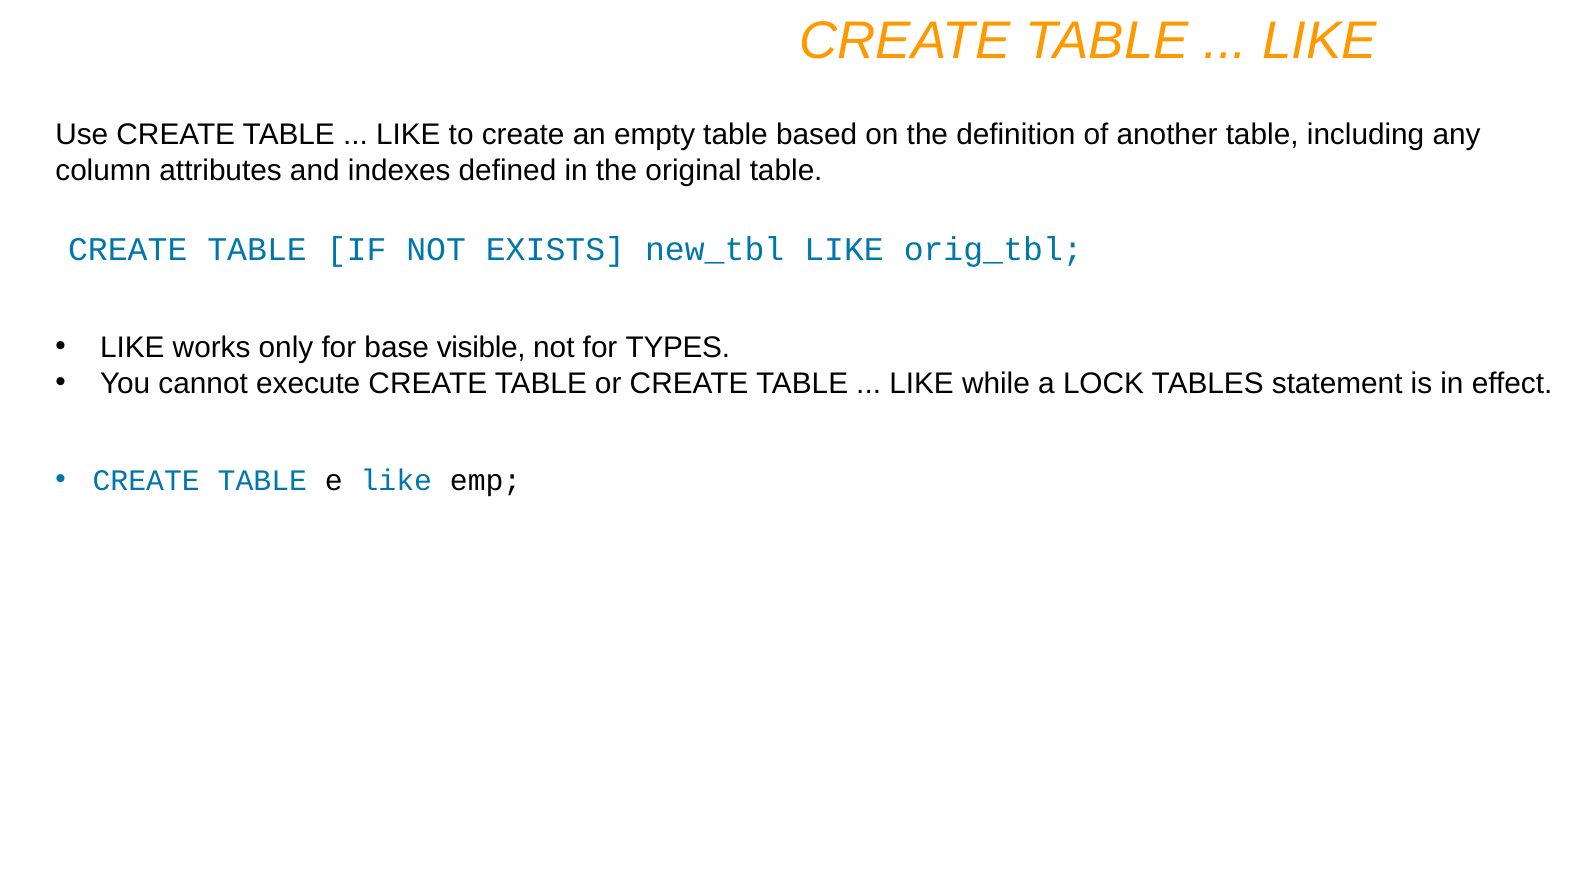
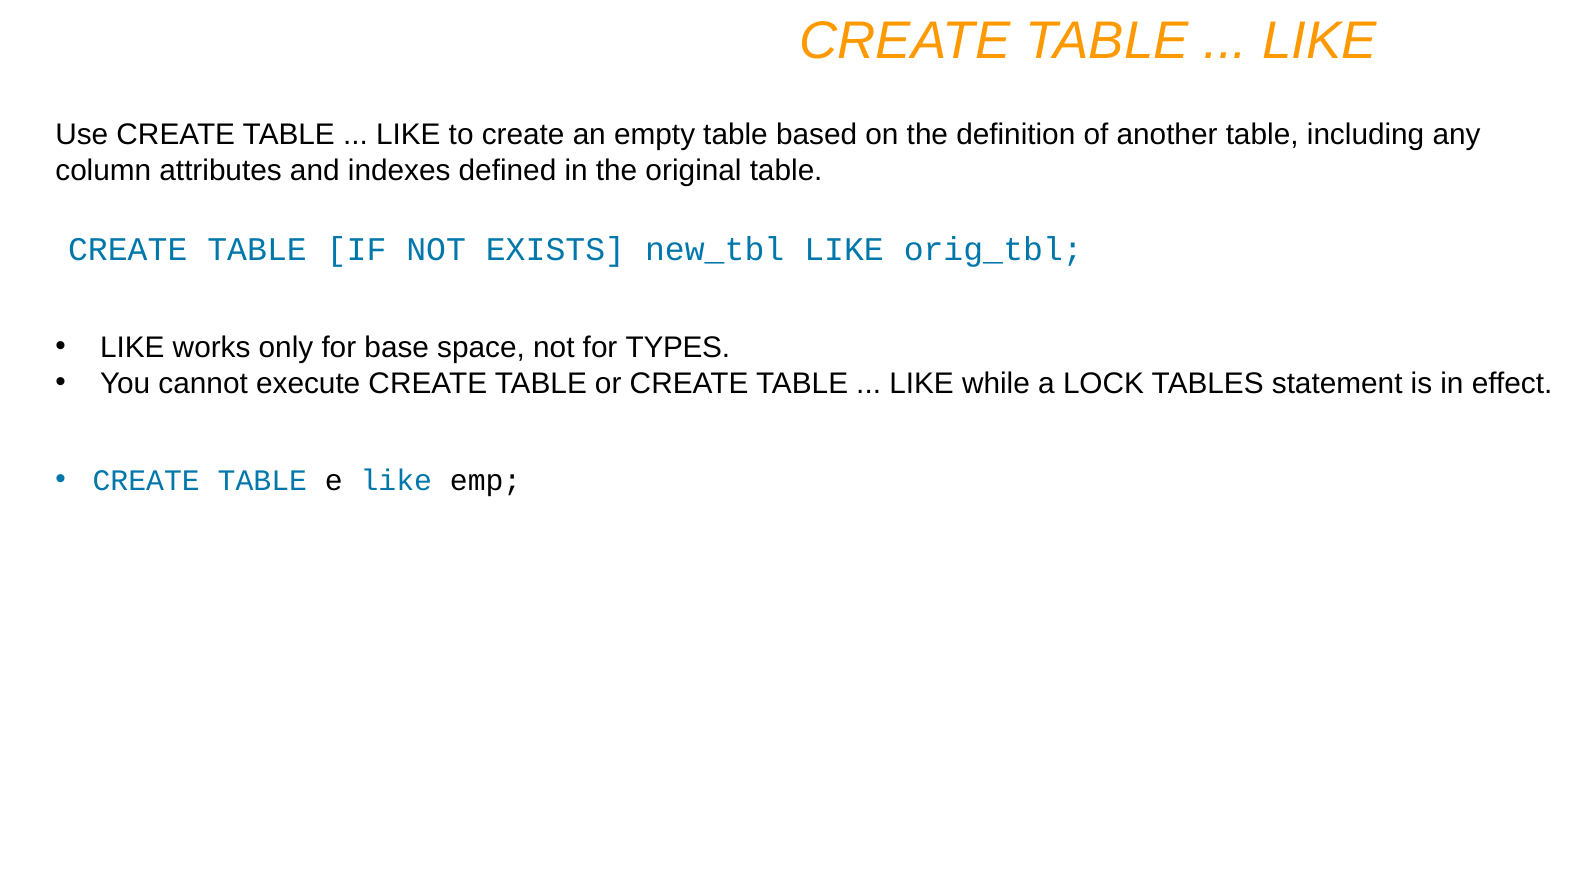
visible: visible -> space
